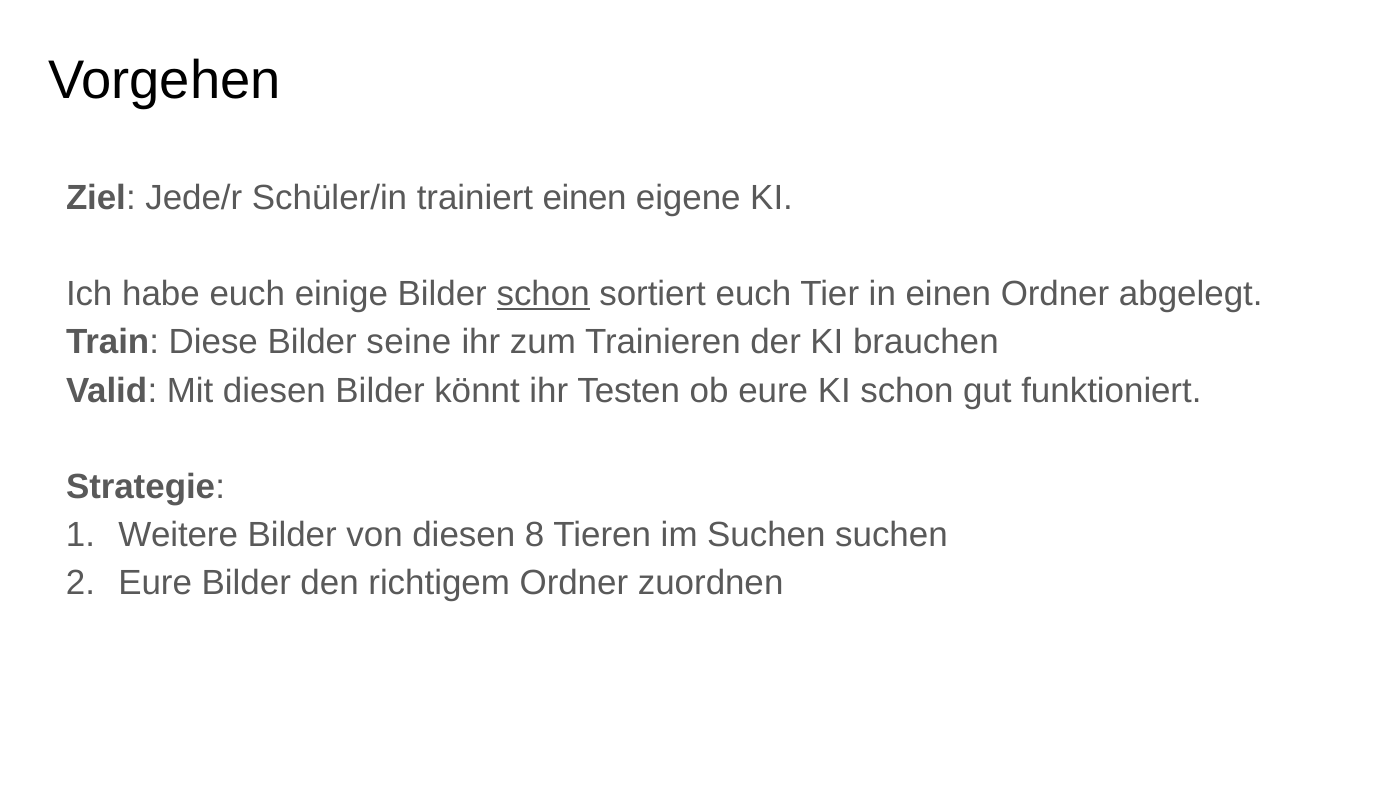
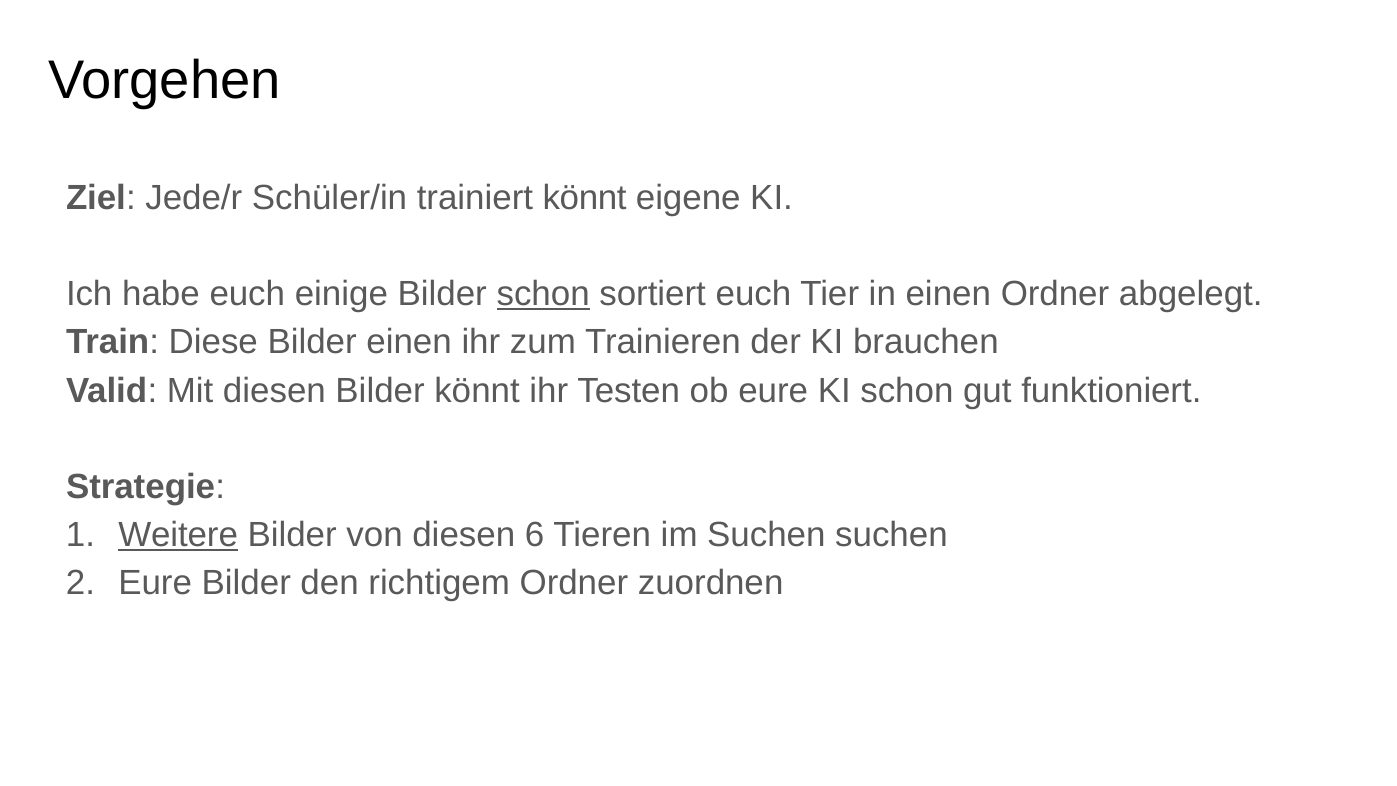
trainiert einen: einen -> könnt
Bilder seine: seine -> einen
Weitere underline: none -> present
8: 8 -> 6
